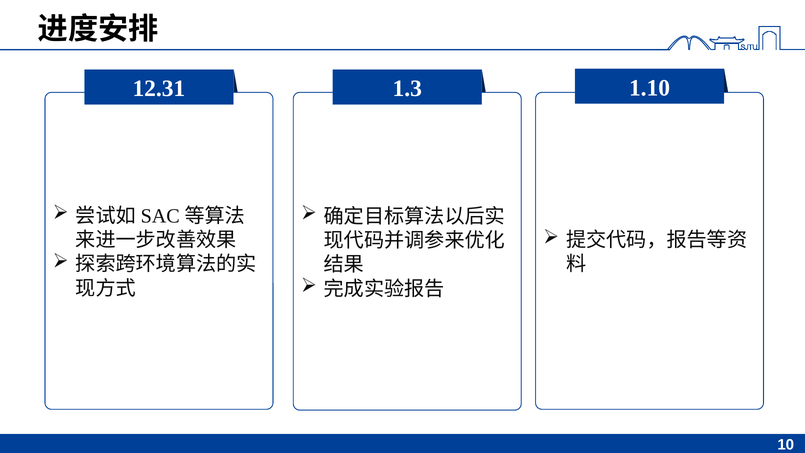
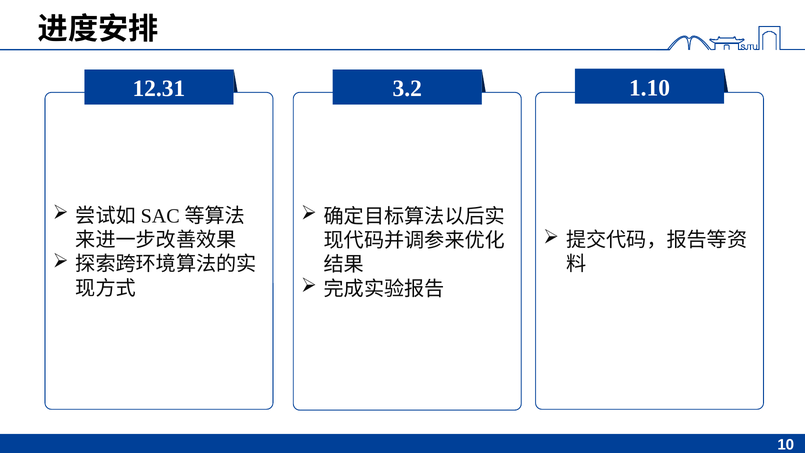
1.3: 1.3 -> 3.2
